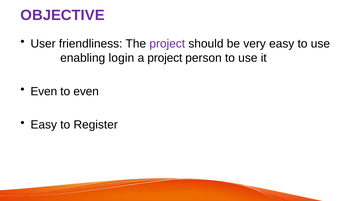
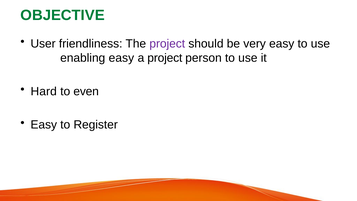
OBJECTIVE colour: purple -> green
enabling login: login -> easy
Even at (44, 91): Even -> Hard
